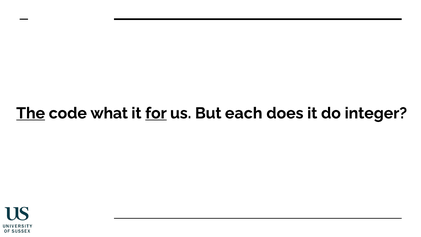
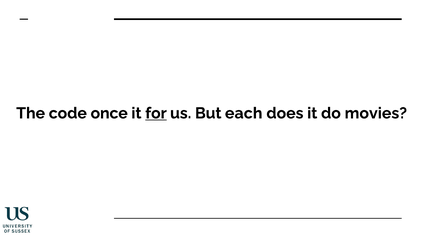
The underline: present -> none
what: what -> once
integer: integer -> movies
